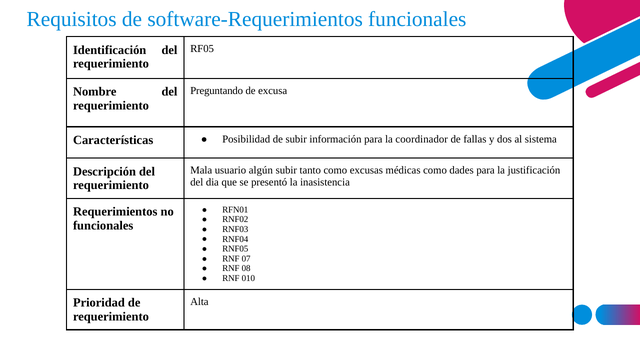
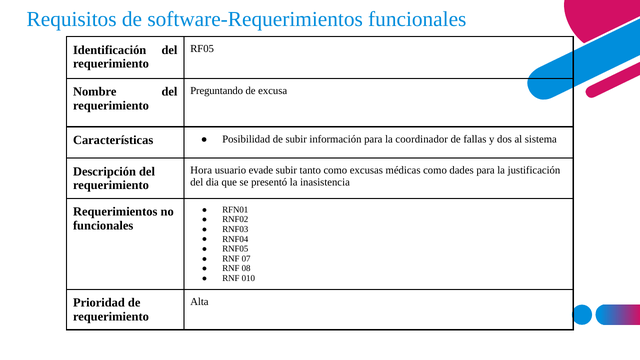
Mala: Mala -> Hora
algún: algún -> evade
